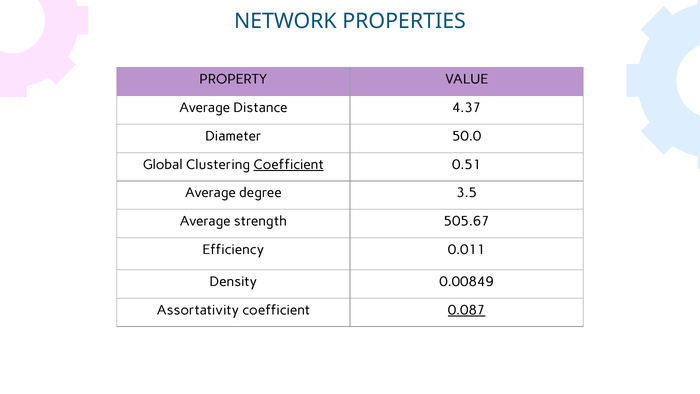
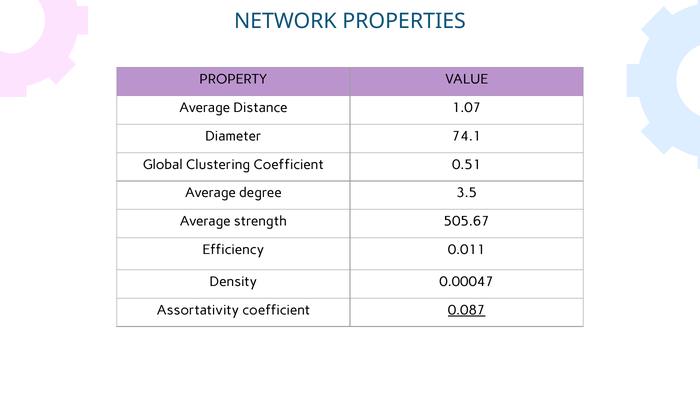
4.37: 4.37 -> 1.07
50.0: 50.0 -> 74.1
Coefficient at (289, 164) underline: present -> none
0.00849: 0.00849 -> 0.00047
